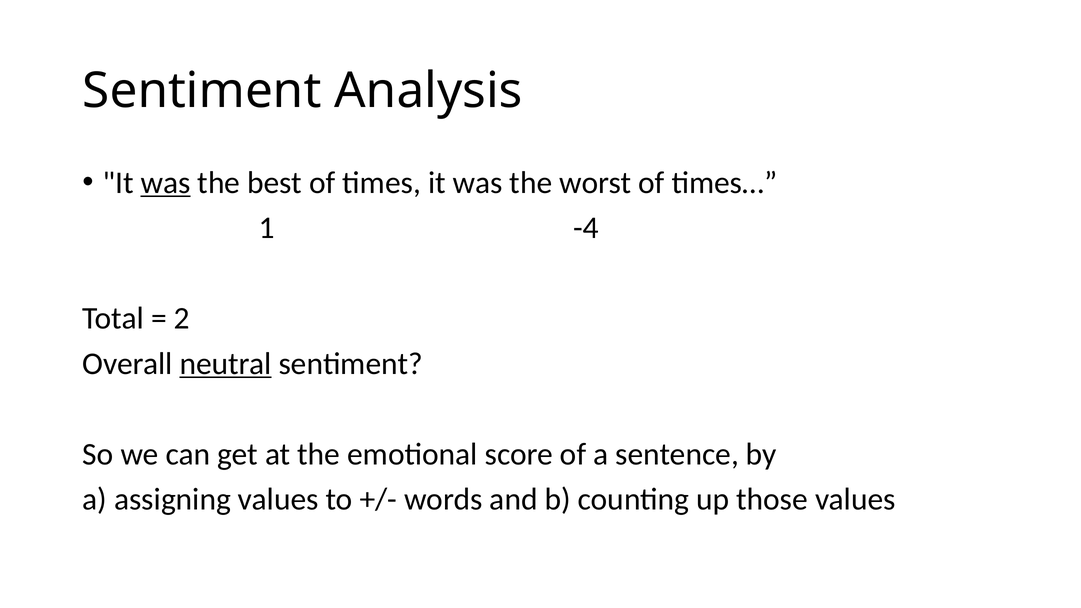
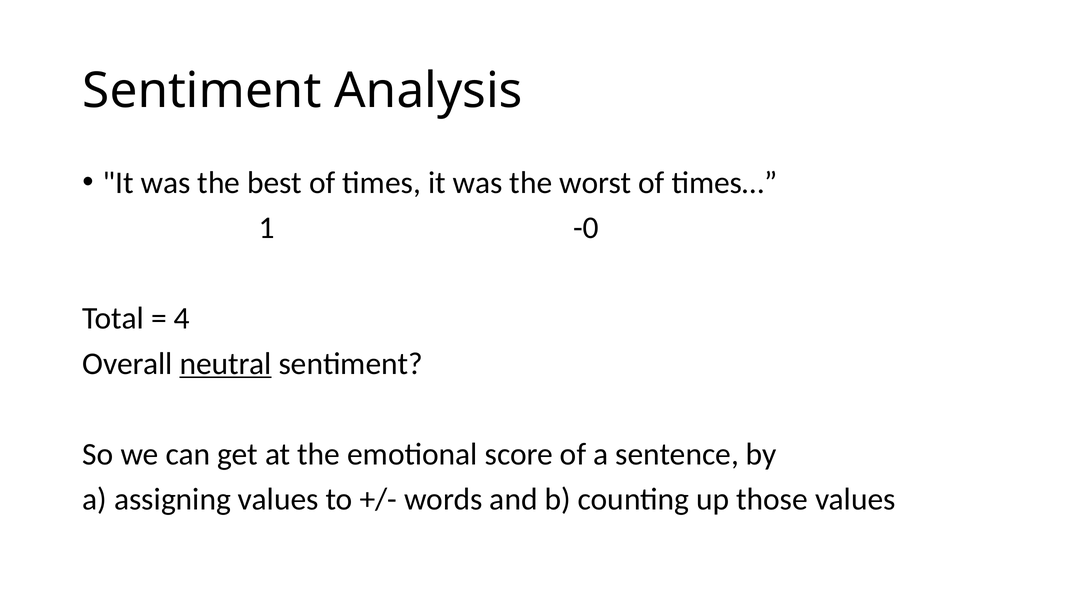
was at (166, 183) underline: present -> none
-4: -4 -> -0
2: 2 -> 4
